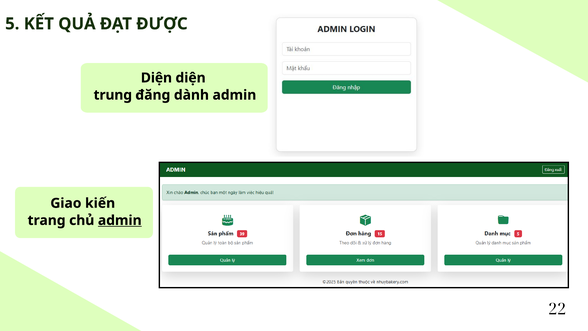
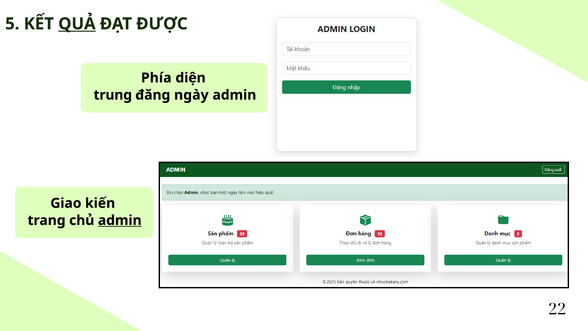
QUẢ underline: none -> present
Diện at (156, 78): Diện -> Phía
dành: dành -> ngày
